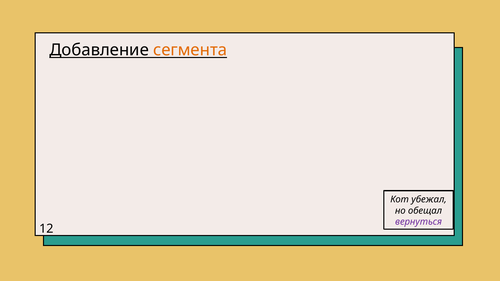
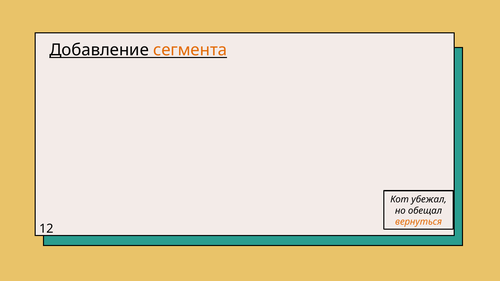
вернуться colour: purple -> orange
